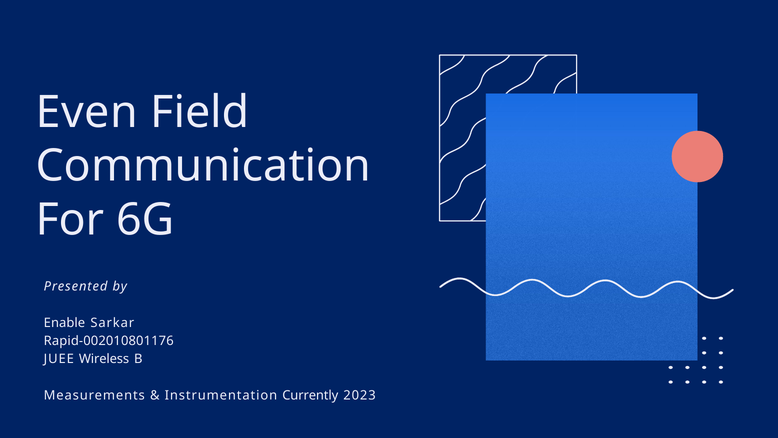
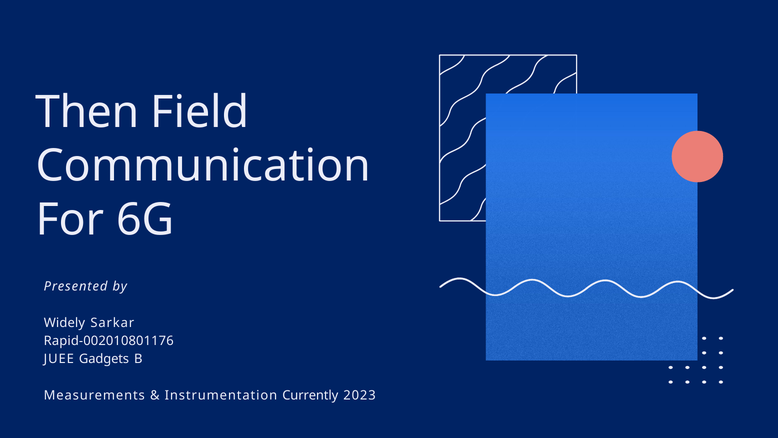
Even: Even -> Then
Enable: Enable -> Widely
Wireless: Wireless -> Gadgets
